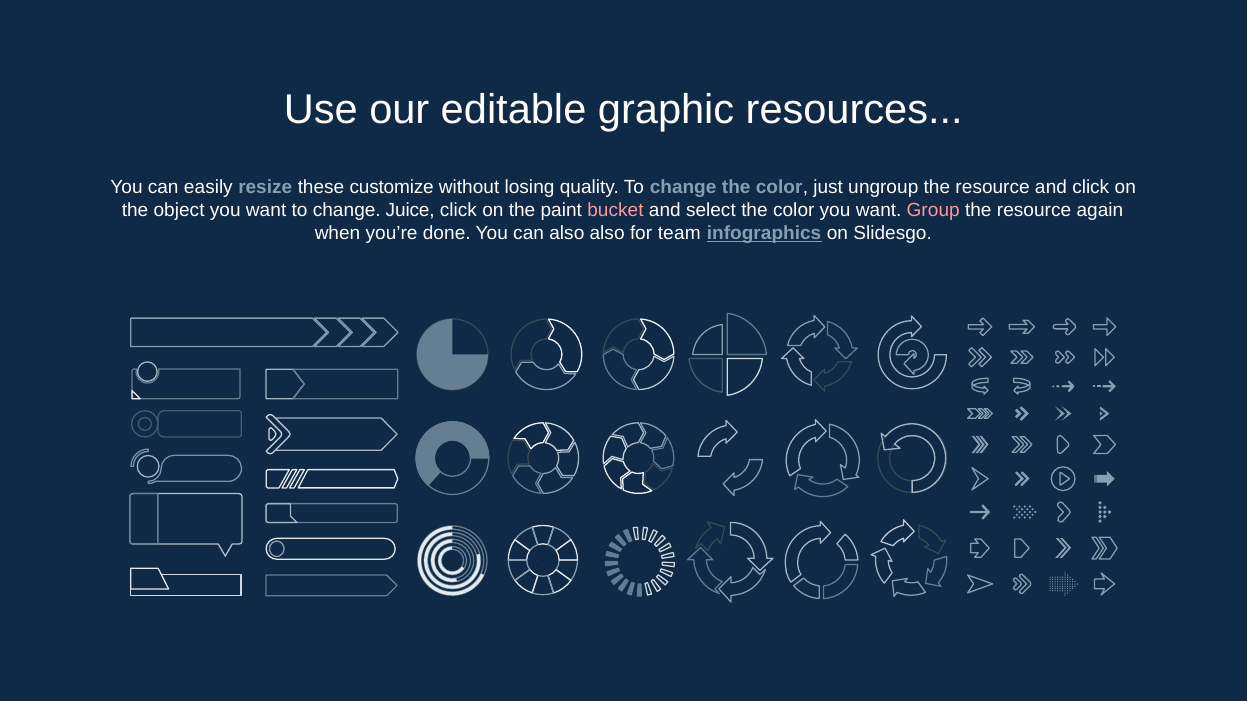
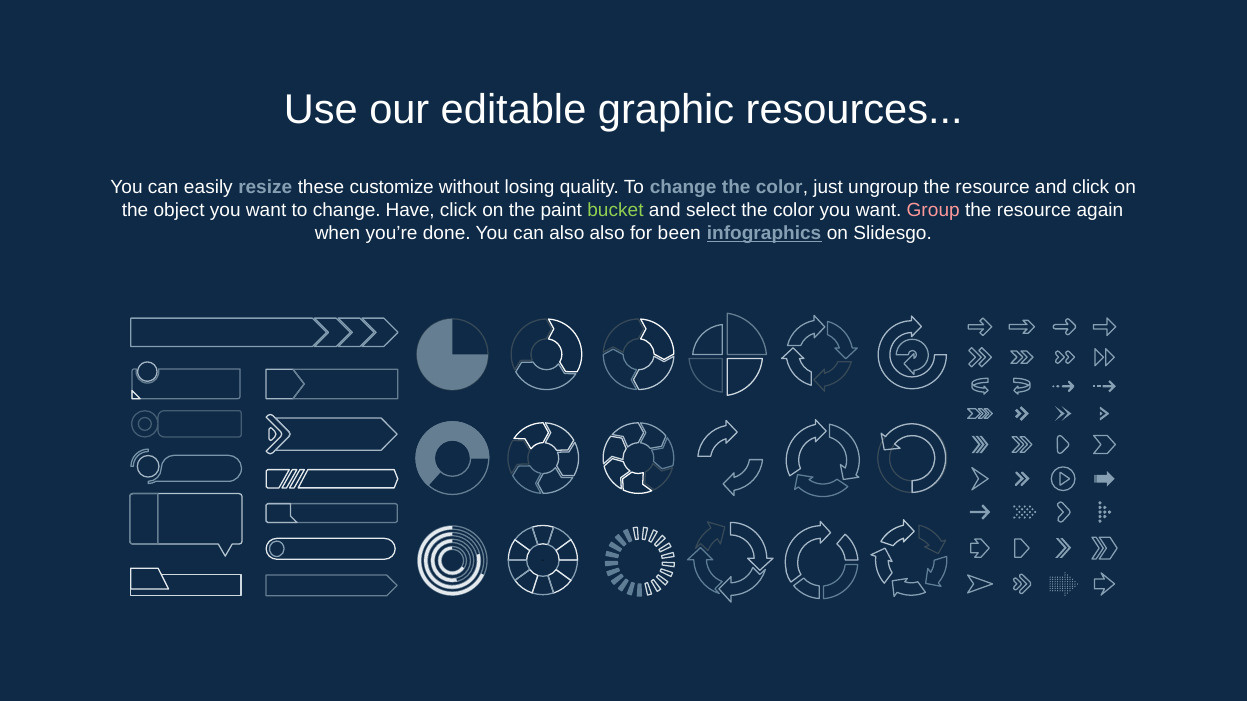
Juice: Juice -> Have
bucket colour: pink -> light green
team: team -> been
